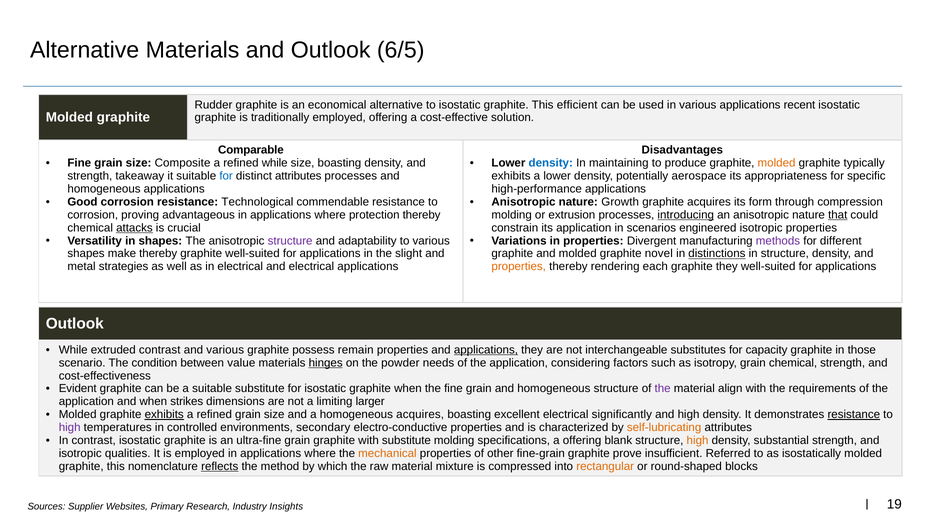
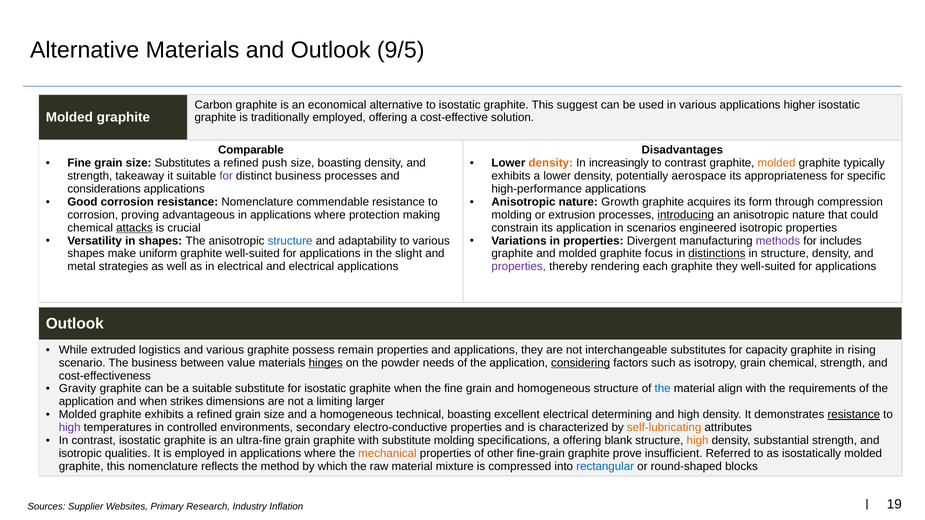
6/5: 6/5 -> 9/5
Rudder: Rudder -> Carbon
efficient: efficient -> suggest
recent: recent -> higher
size Composite: Composite -> Substitutes
refined while: while -> push
density at (551, 163) colour: blue -> orange
maintaining: maintaining -> increasingly
to produce: produce -> contrast
for at (226, 176) colour: blue -> purple
distinct attributes: attributes -> business
homogeneous at (104, 189): homogeneous -> considerations
resistance Technological: Technological -> Nomenclature
protection thereby: thereby -> making
that underline: present -> none
structure at (290, 241) colour: purple -> blue
different: different -> includes
make thereby: thereby -> uniform
novel: novel -> focus
properties at (519, 267) colour: orange -> purple
extruded contrast: contrast -> logistics
applications at (486, 350) underline: present -> none
those: those -> rising
The condition: condition -> business
considering underline: none -> present
Evident: Evident -> Gravity
the at (663, 389) colour: purple -> blue
exhibits at (164, 415) underline: present -> none
homogeneous acquires: acquires -> technical
significantly: significantly -> determining
reflects underline: present -> none
rectangular colour: orange -> blue
Insights: Insights -> Inflation
